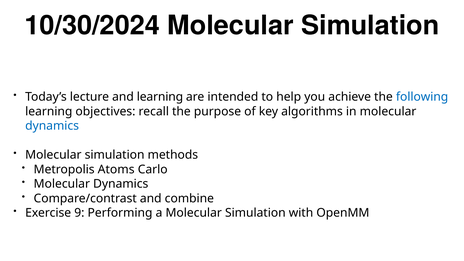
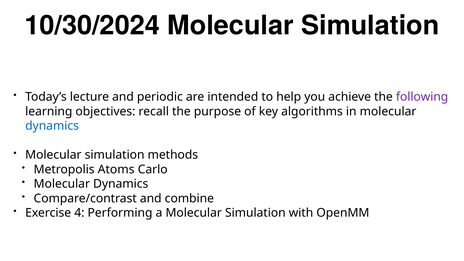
and learning: learning -> periodic
following colour: blue -> purple
9: 9 -> 4
